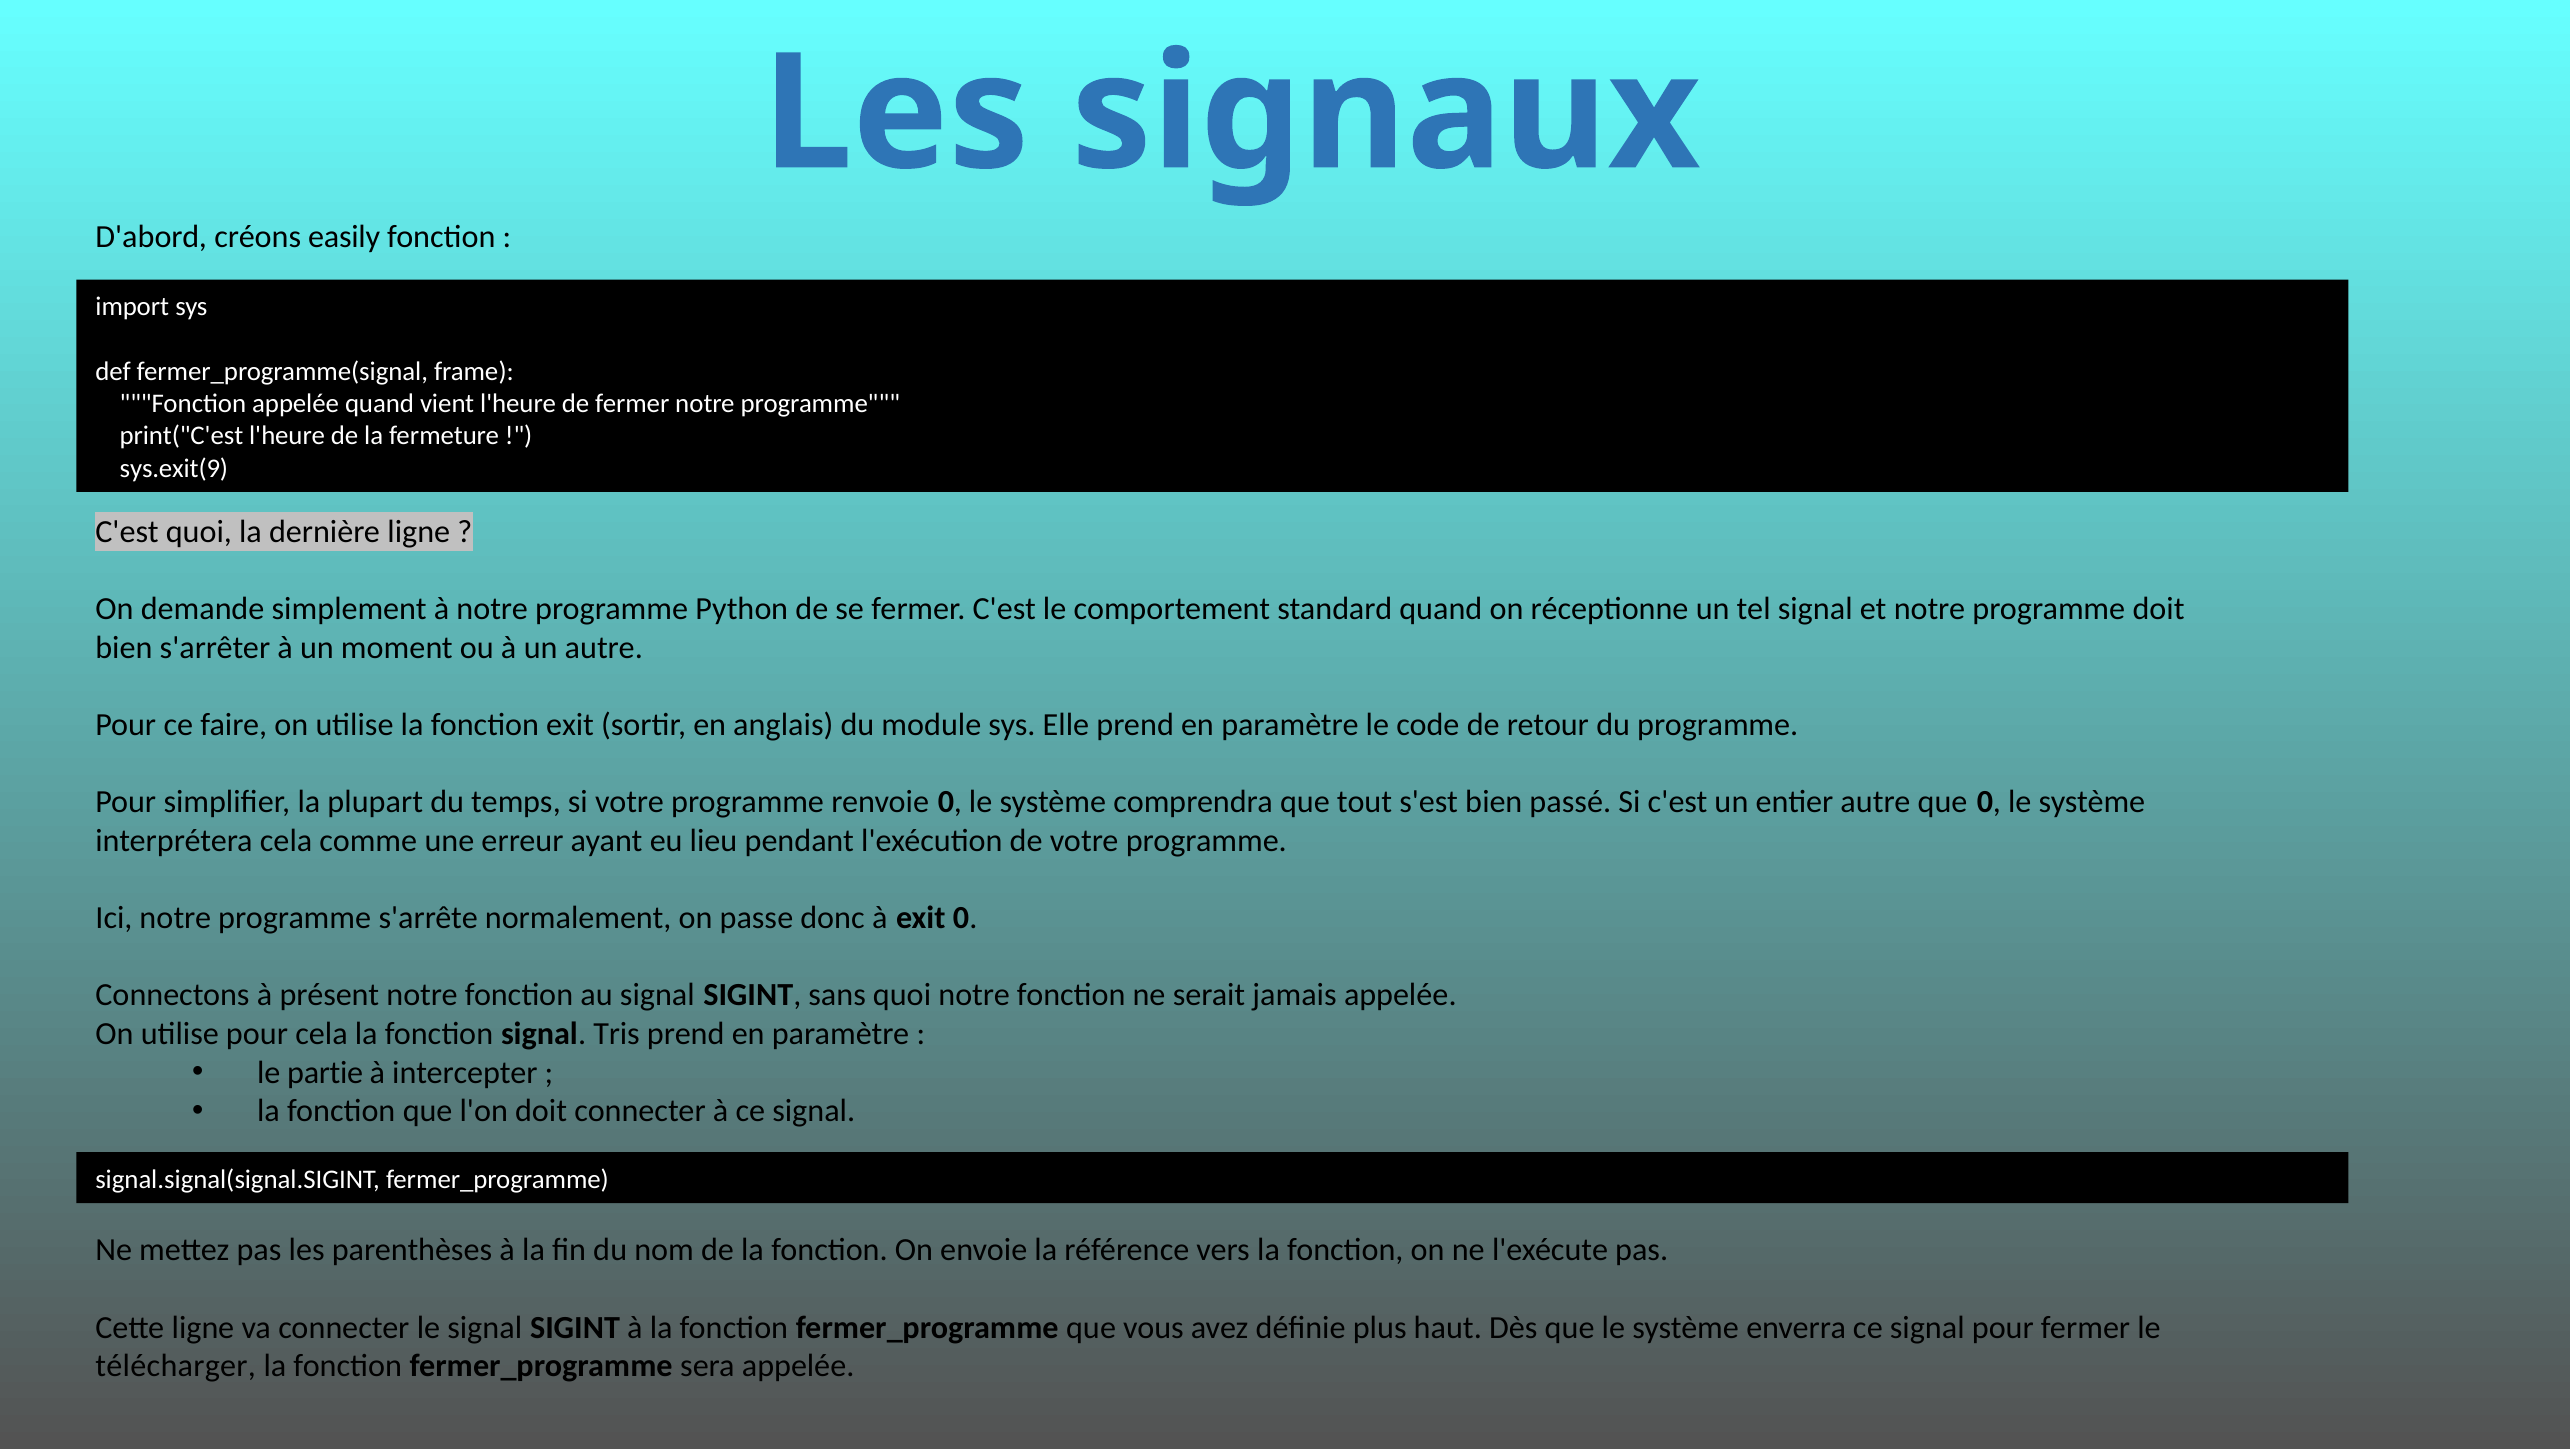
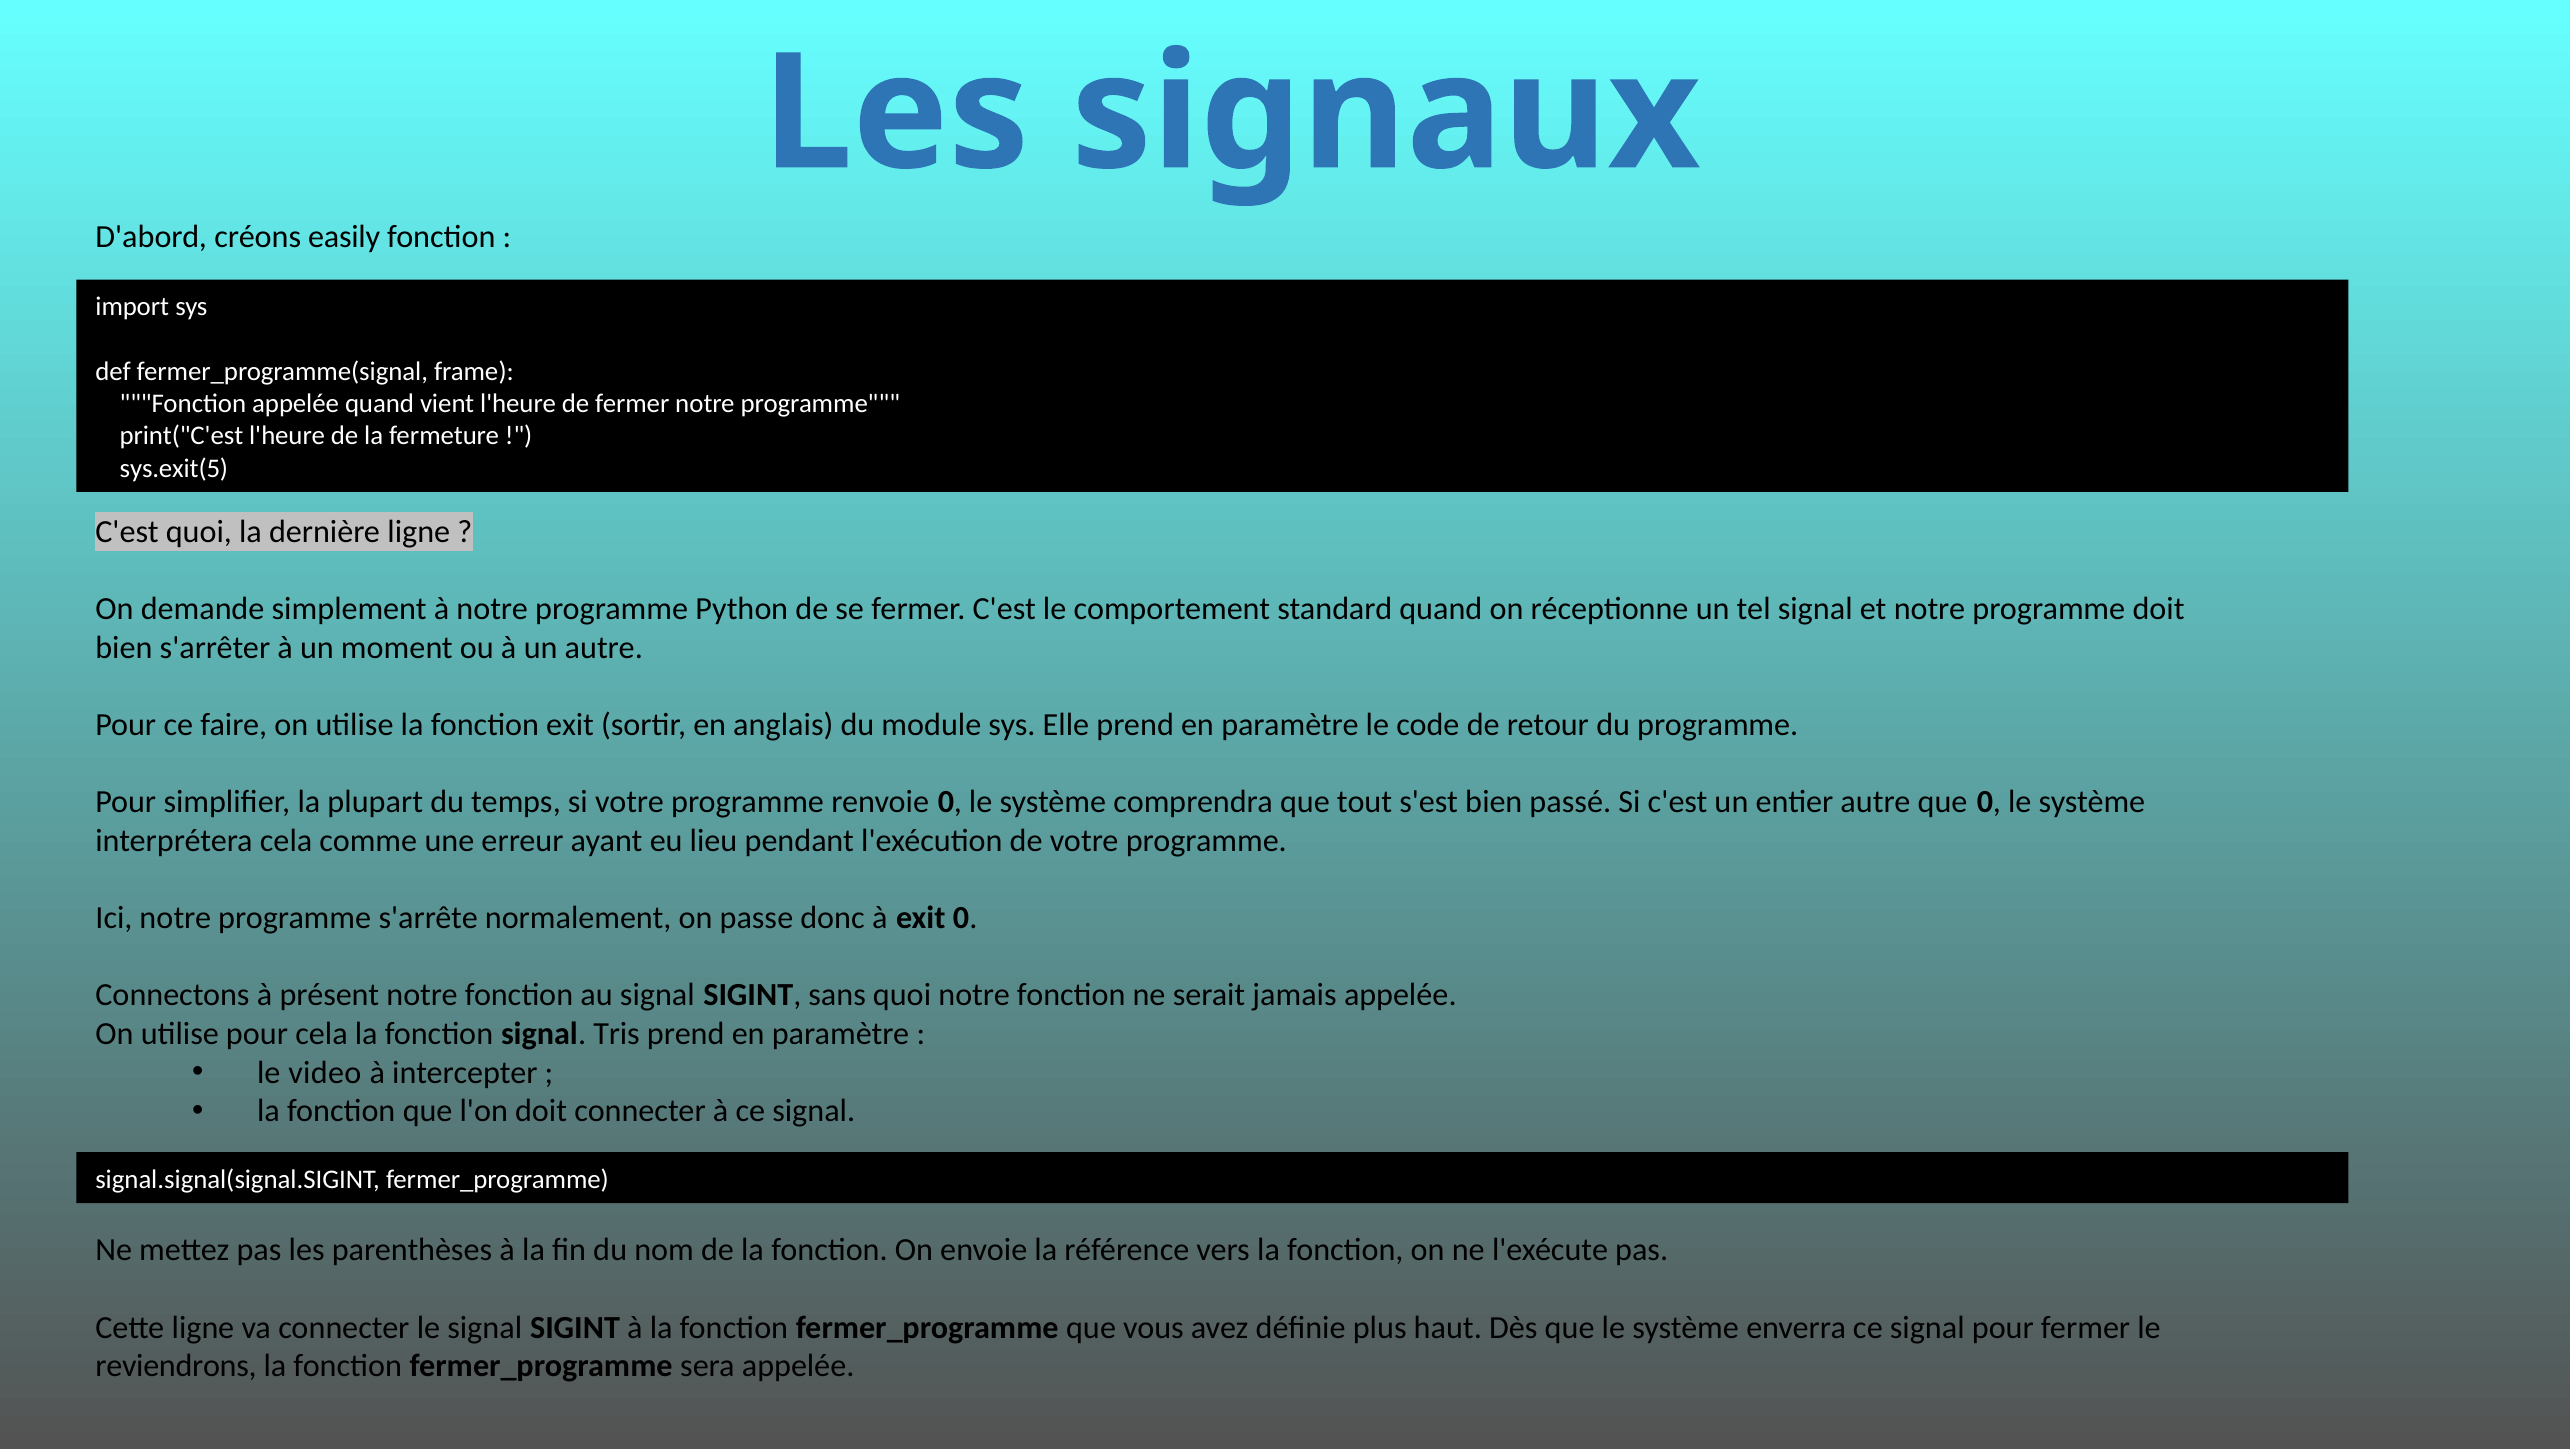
sys.exit(9: sys.exit(9 -> sys.exit(5
partie: partie -> video
télécharger: télécharger -> reviendrons
